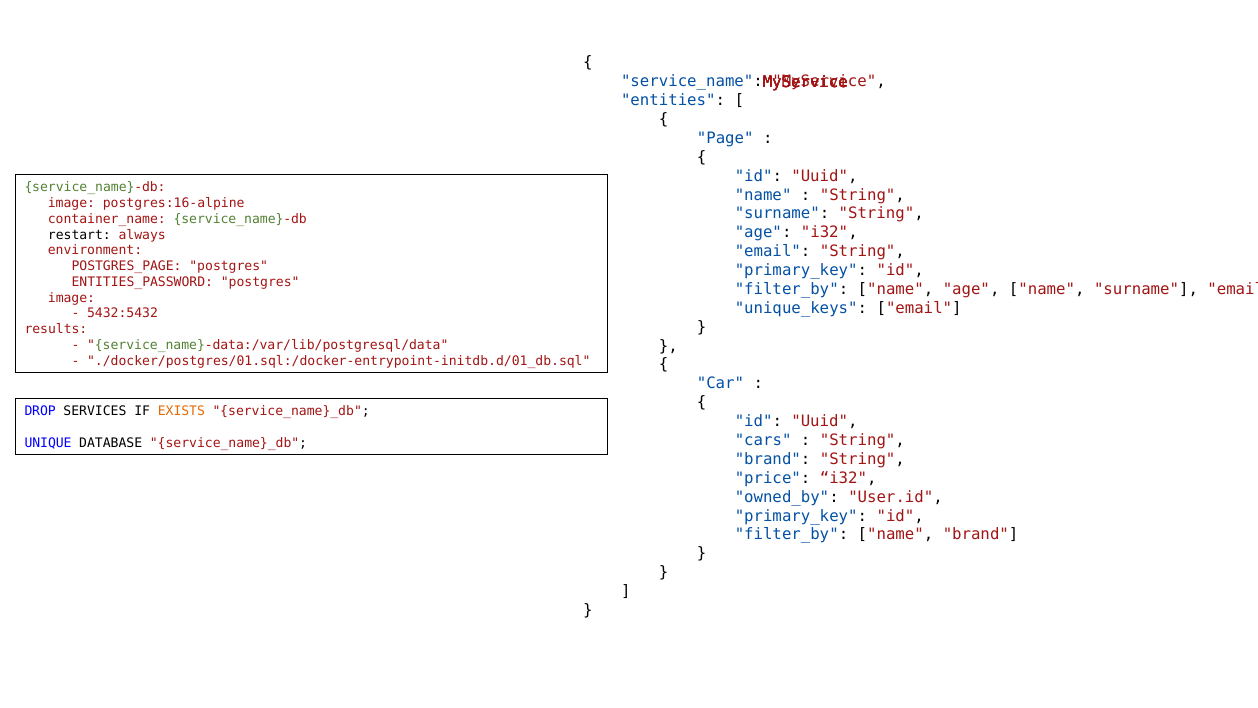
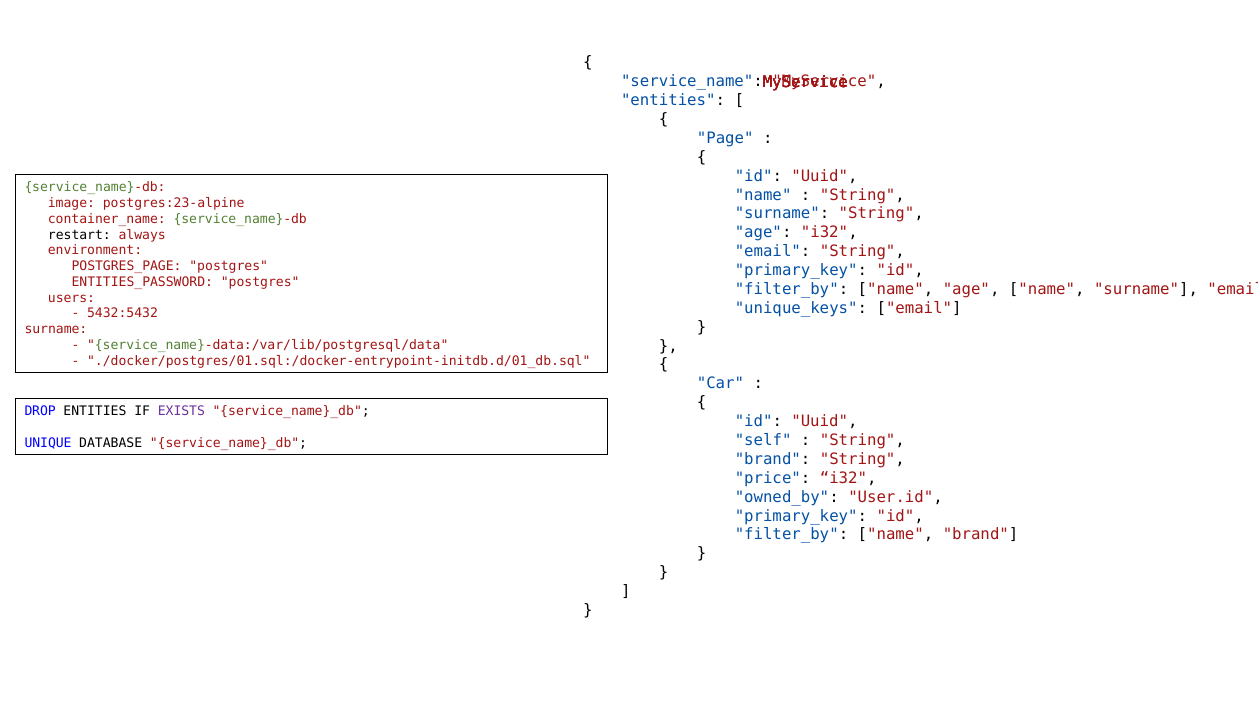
postgres:16-alpine: postgres:16-alpine -> postgres:23-alpine
image at (72, 298): image -> users
results at (56, 329): results -> surname
DROP SERVICES: SERVICES -> ENTITIES
EXISTS colour: orange -> purple
cars: cars -> self
